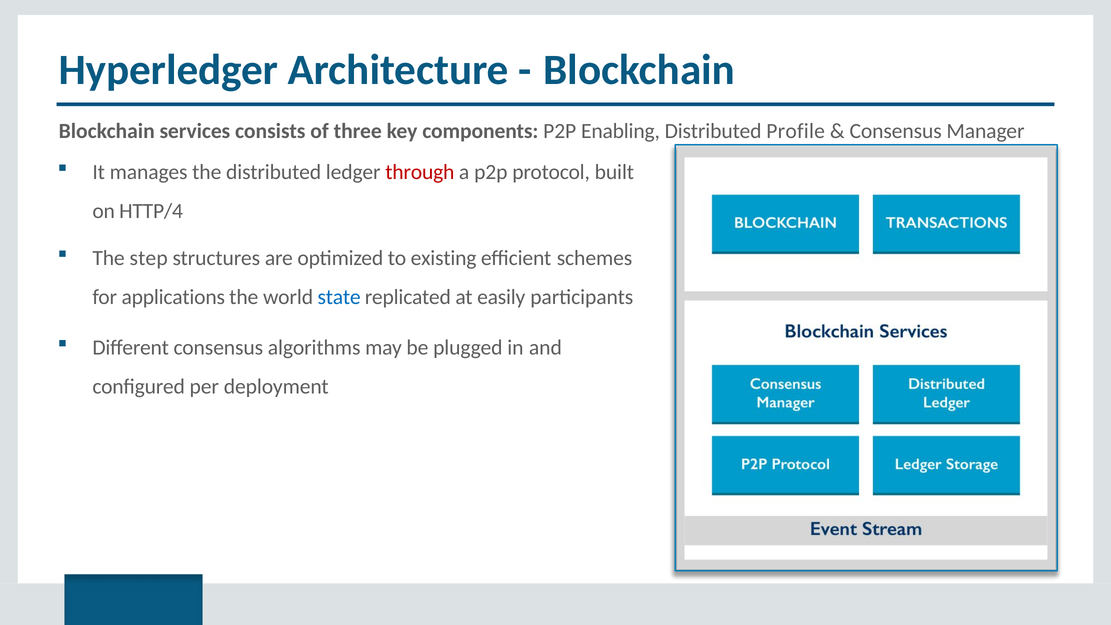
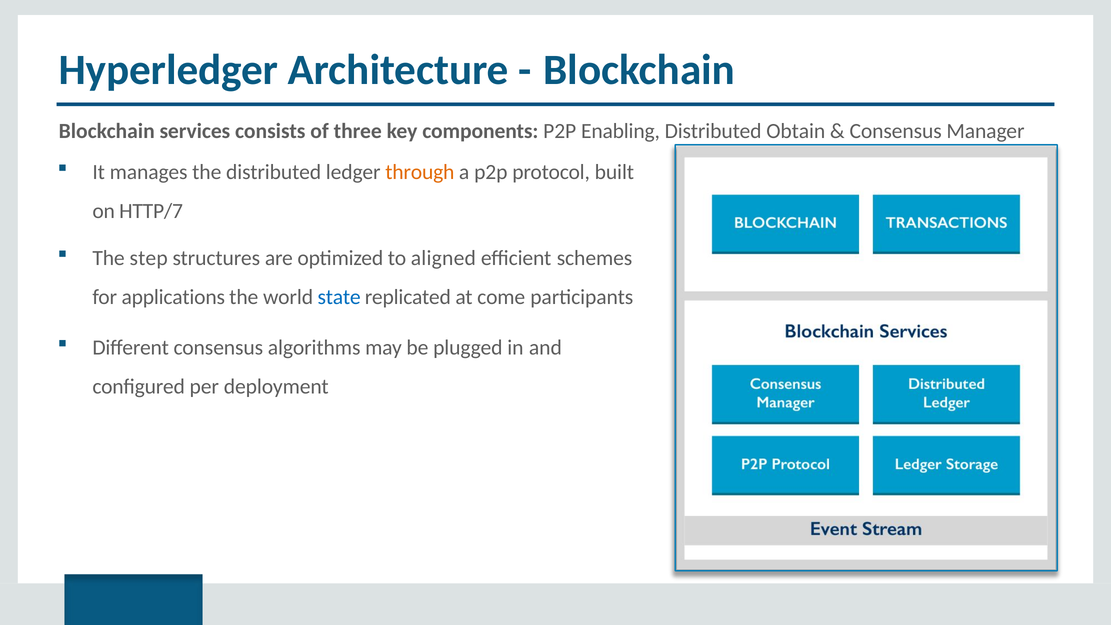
Profile: Profile -> Obtain
through colour: red -> orange
HTTP/4: HTTP/4 -> HTTP/7
existing: existing -> aligned
easily: easily -> come
